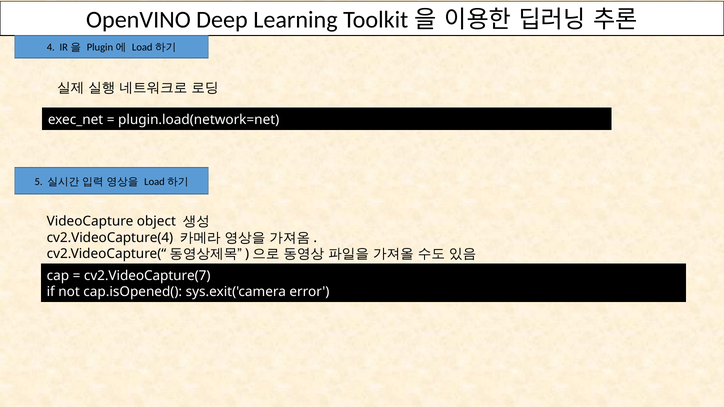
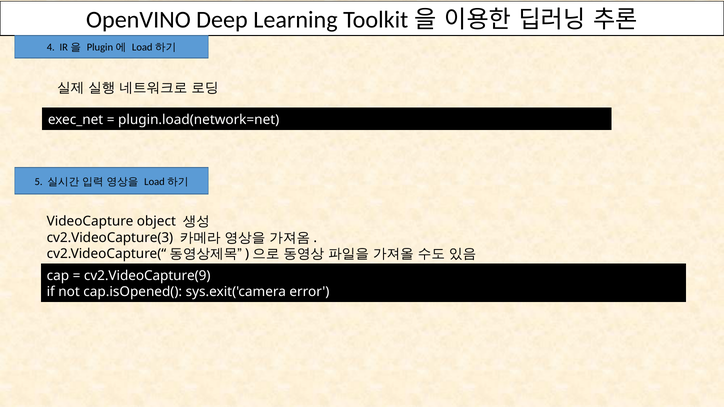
cv2.VideoCapture(4: cv2.VideoCapture(4 -> cv2.VideoCapture(3
cv2.VideoCapture(7: cv2.VideoCapture(7 -> cv2.VideoCapture(9
